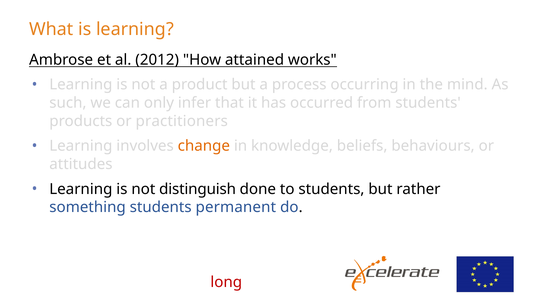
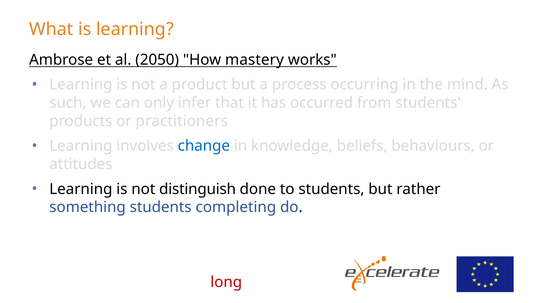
2012: 2012 -> 2050
attained: attained -> mastery
change at (204, 146) colour: orange -> blue
permanent: permanent -> completing
